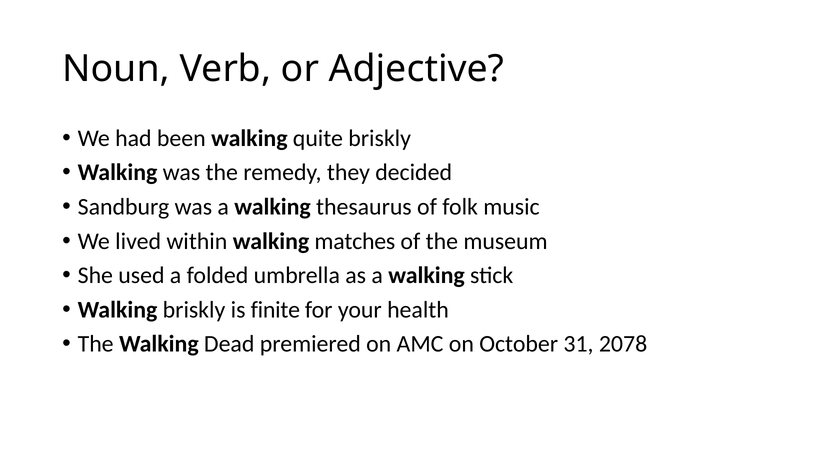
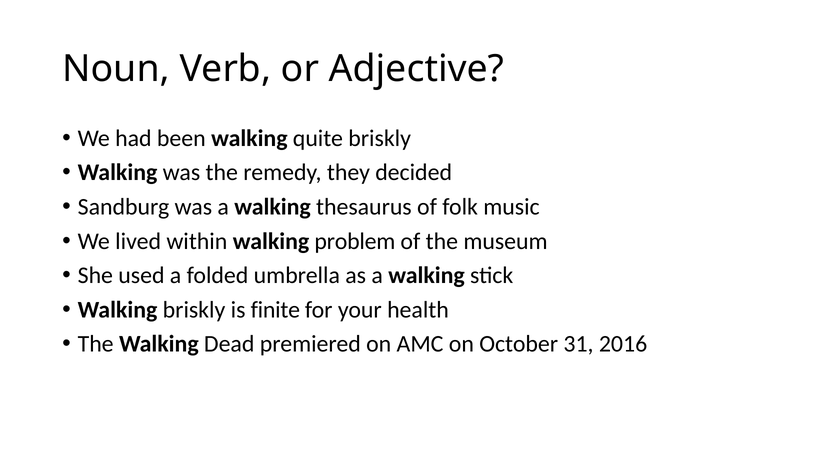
matches: matches -> problem
2078: 2078 -> 2016
